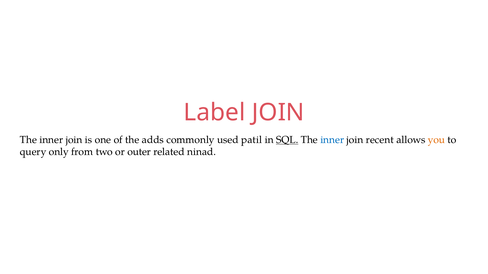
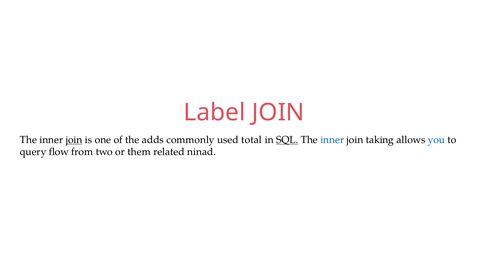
join at (74, 140) underline: none -> present
patil: patil -> total
recent: recent -> taking
you colour: orange -> blue
only: only -> flow
outer: outer -> them
